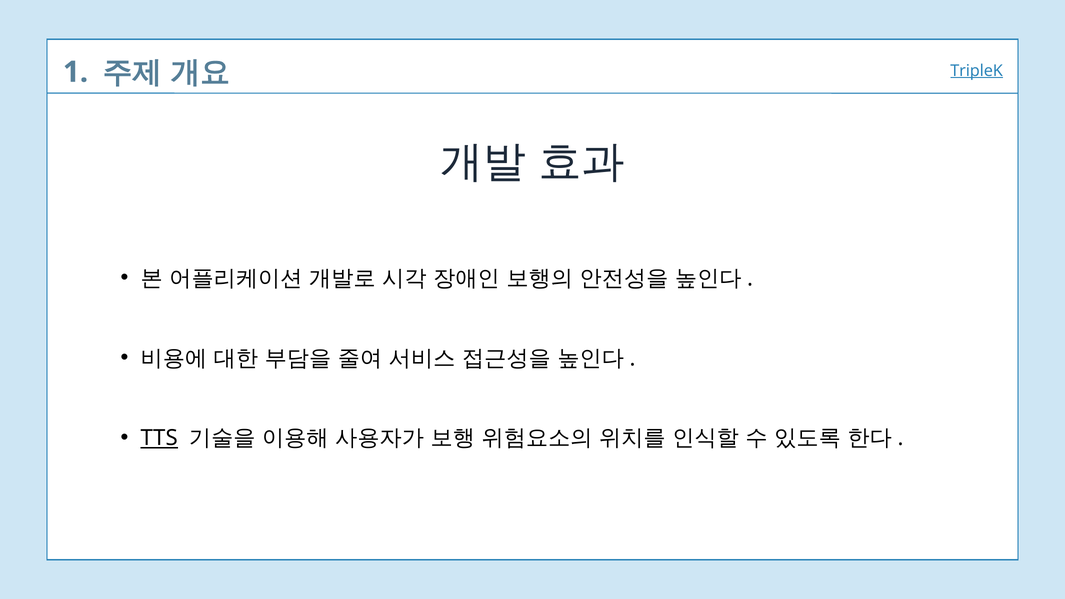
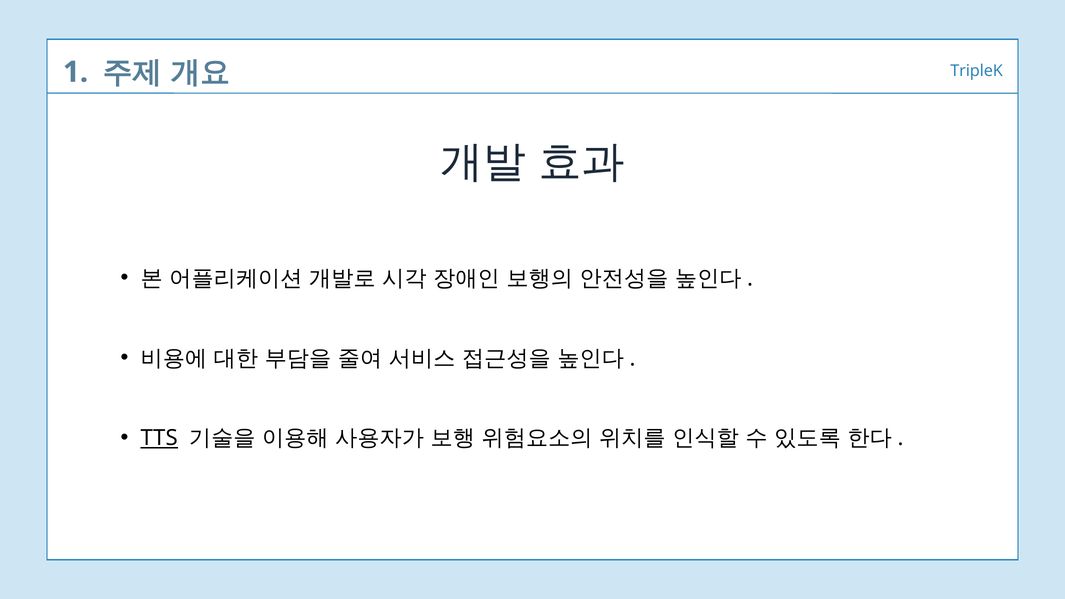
TripleK underline: present -> none
